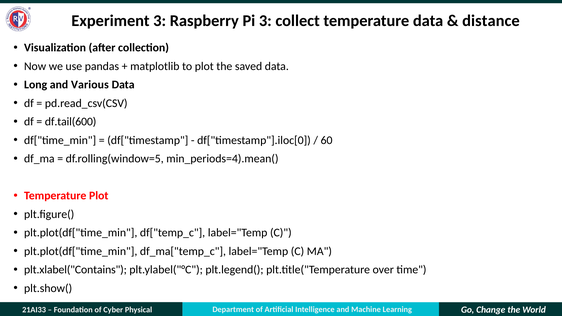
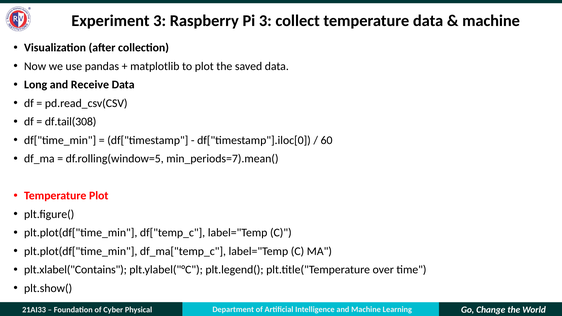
distance at (491, 21): distance -> machine
Various: Various -> Receive
df.tail(600: df.tail(600 -> df.tail(308
min_periods=4).mean(: min_periods=4).mean( -> min_periods=7).mean(
